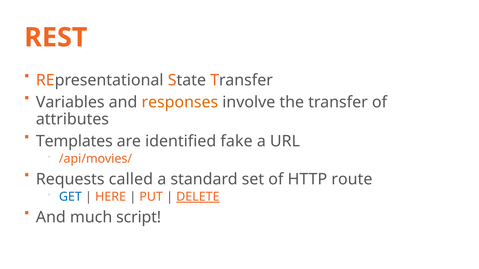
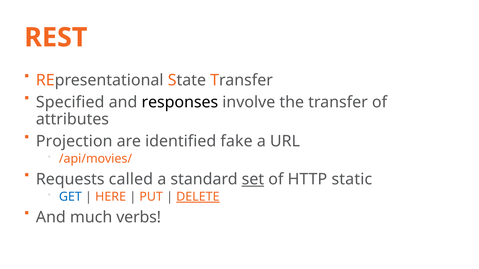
Variables: Variables -> Specified
responses colour: orange -> black
Templates: Templates -> Projection
set underline: none -> present
route: route -> static
script: script -> verbs
